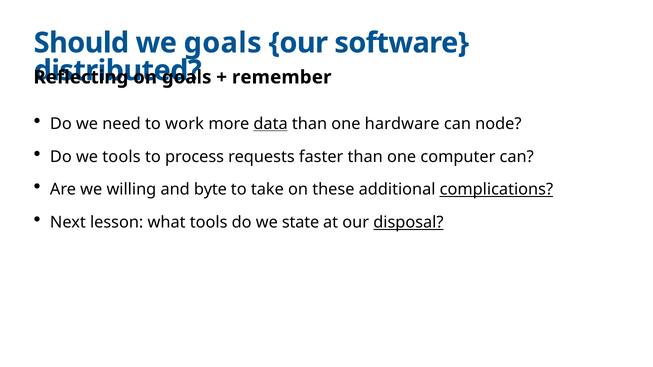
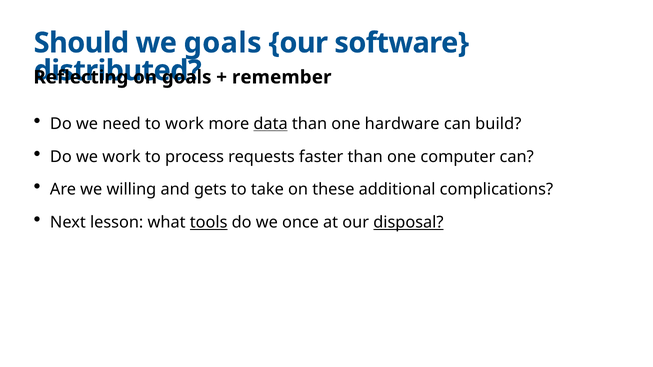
node: node -> build
we tools: tools -> work
byte: byte -> gets
complications underline: present -> none
tools at (209, 223) underline: none -> present
state: state -> once
